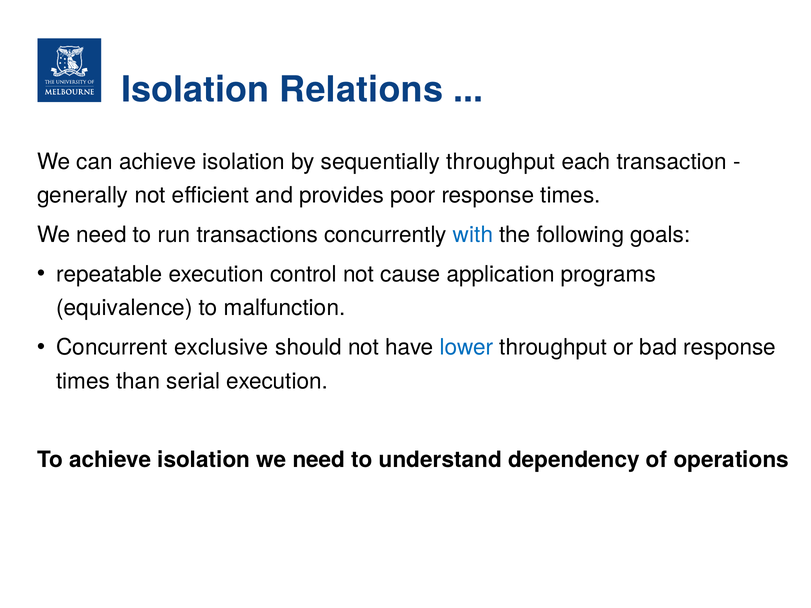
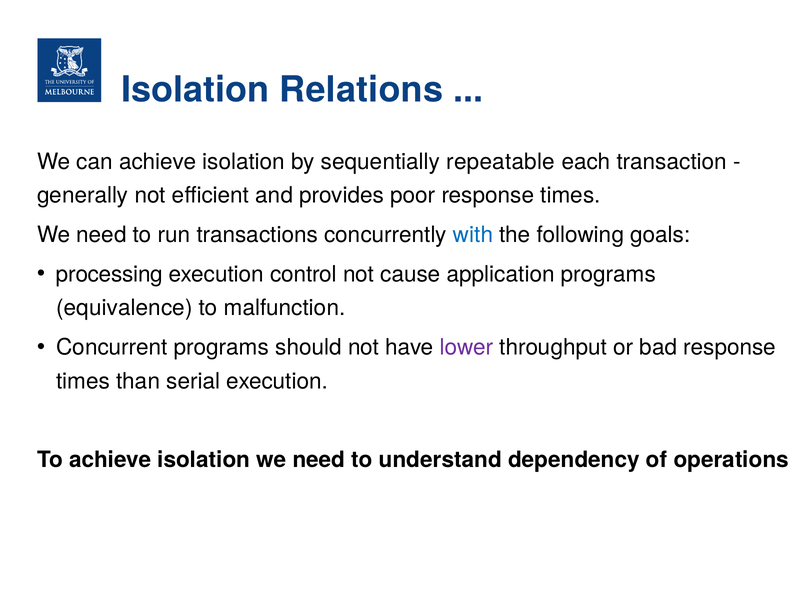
sequentially throughput: throughput -> repeatable
repeatable: repeatable -> processing
Concurrent exclusive: exclusive -> programs
lower colour: blue -> purple
